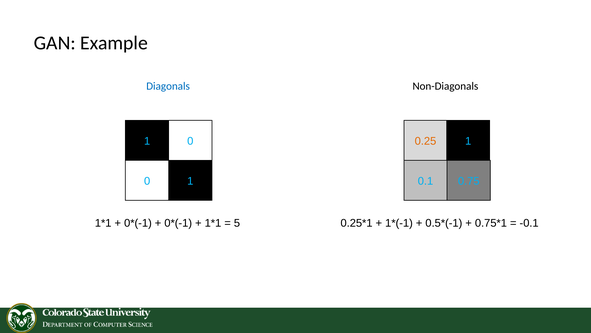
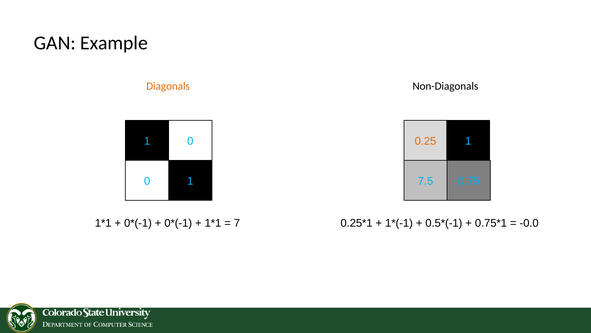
Diagonals colour: blue -> orange
0.1: 0.1 -> 7.5
5: 5 -> 7
-0.1: -0.1 -> -0.0
